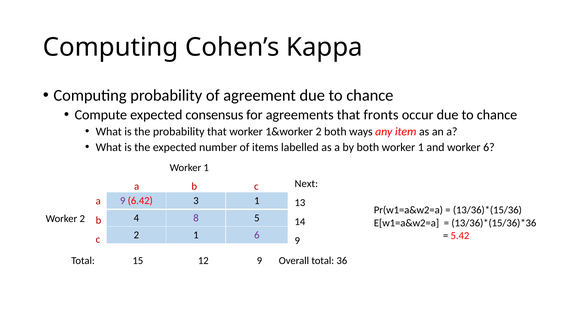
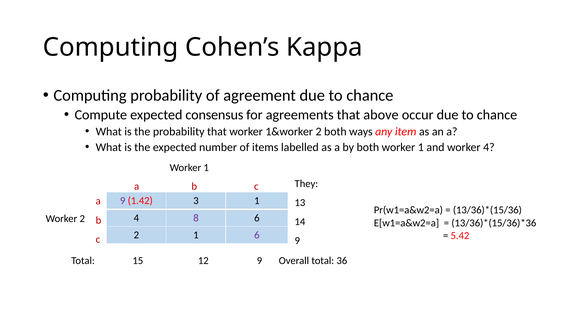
fronts: fronts -> above
worker 6: 6 -> 4
Next: Next -> They
6.42: 6.42 -> 1.42
8 5: 5 -> 6
